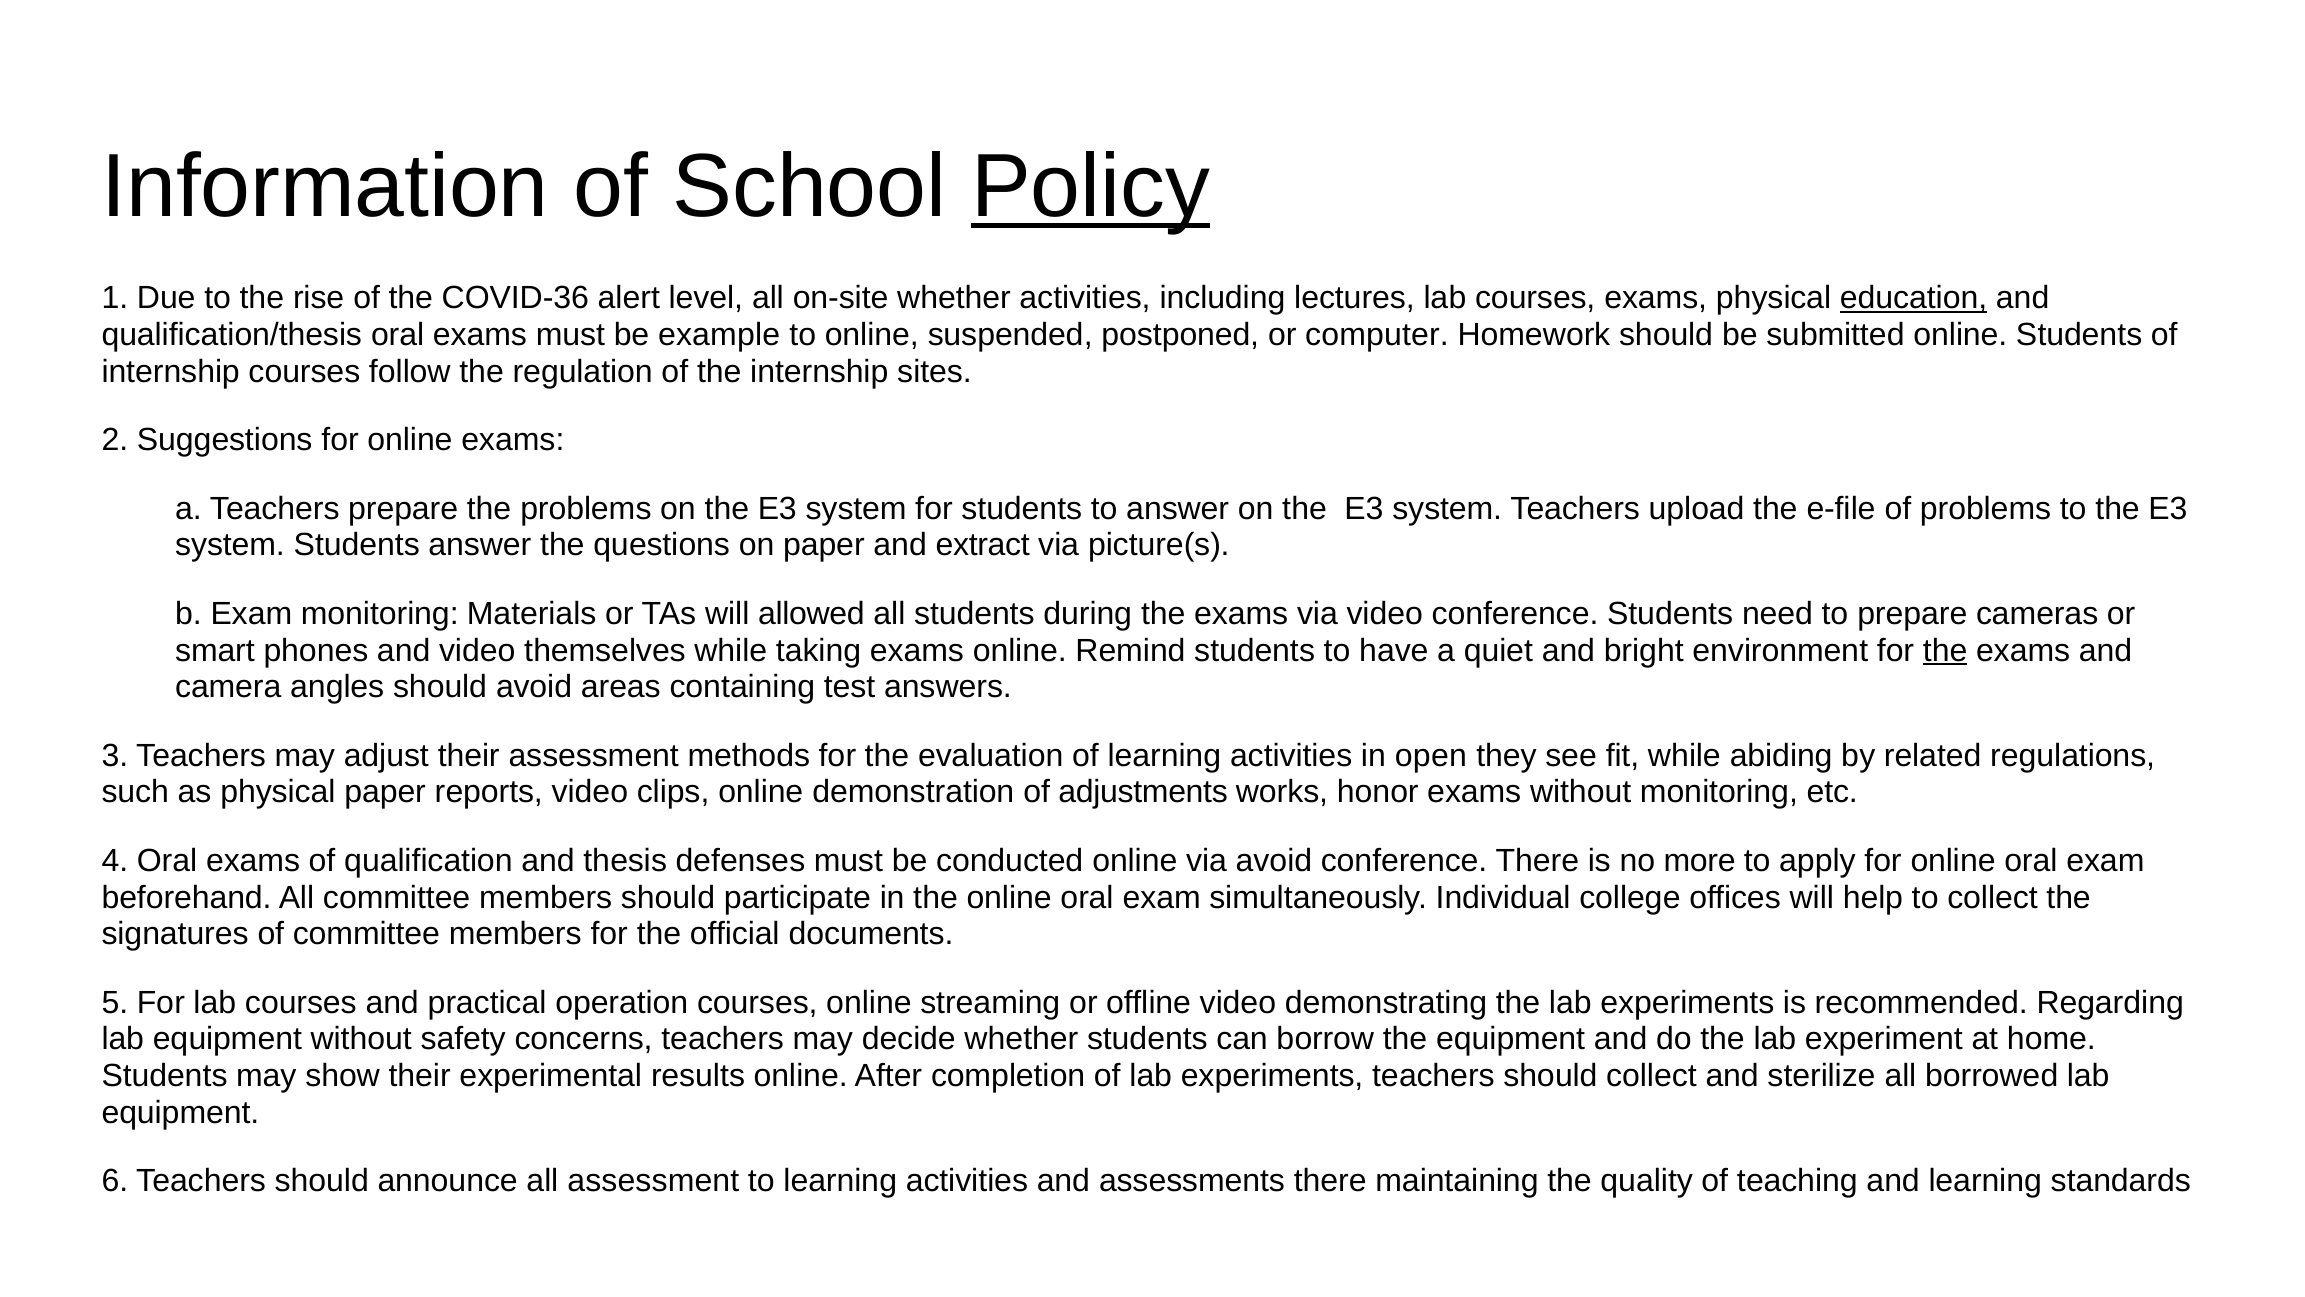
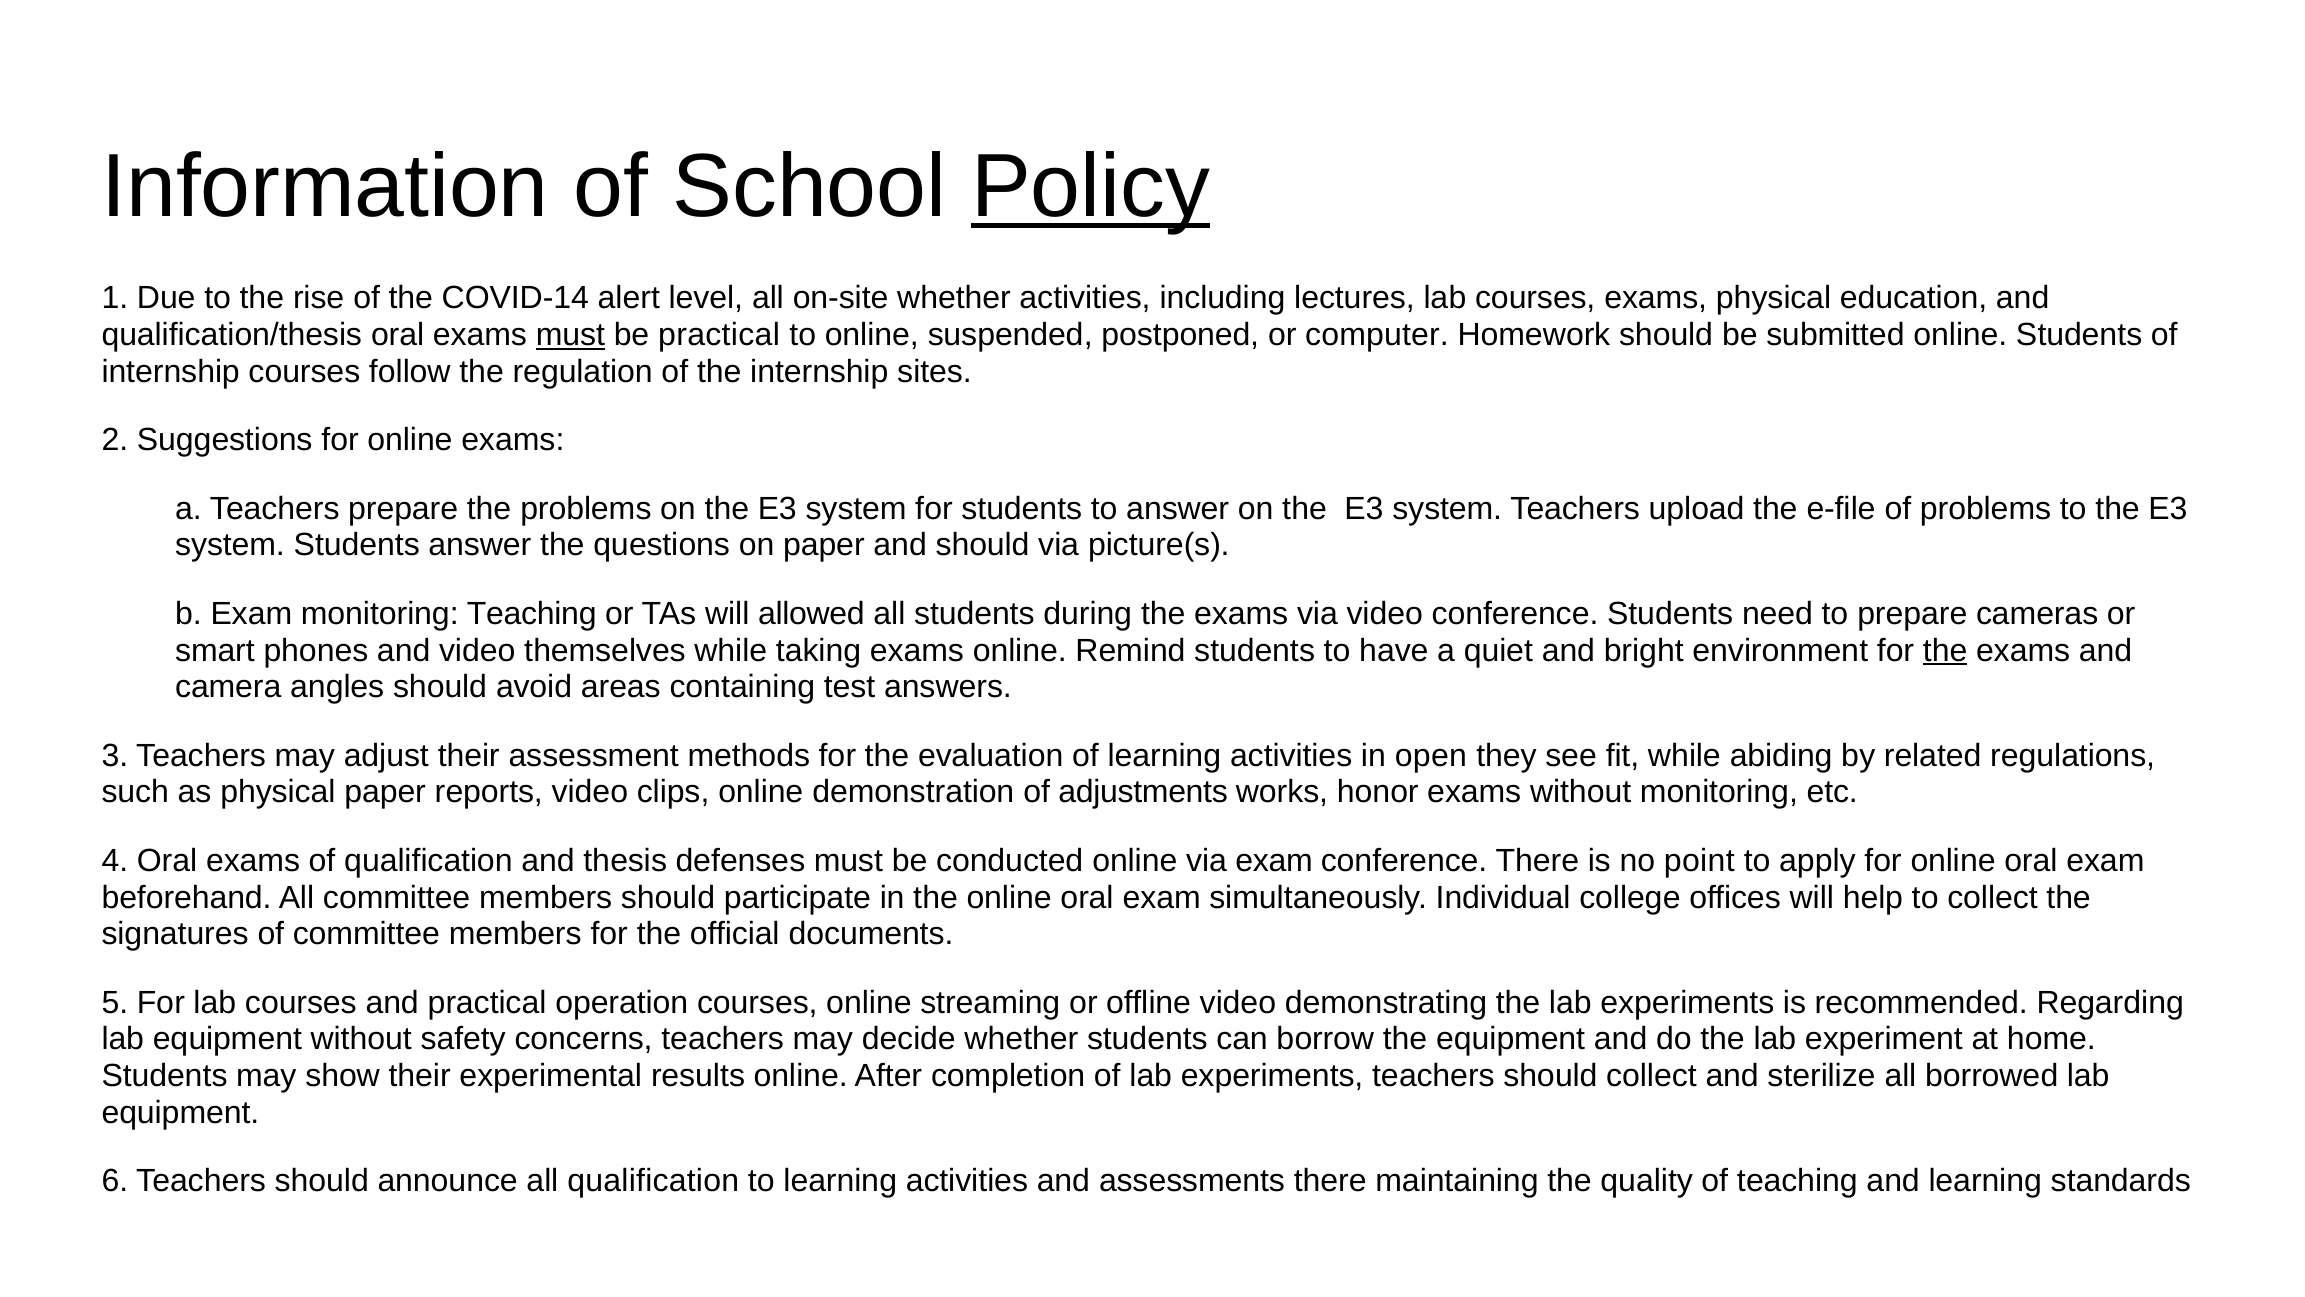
COVID-36: COVID-36 -> COVID-14
education underline: present -> none
must at (570, 335) underline: none -> present
be example: example -> practical
and extract: extract -> should
monitoring Materials: Materials -> Teaching
via avoid: avoid -> exam
more: more -> point
all assessment: assessment -> qualification
